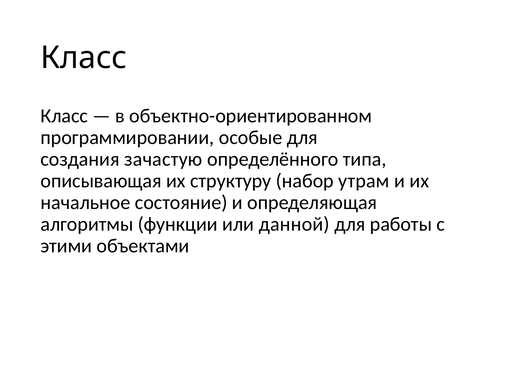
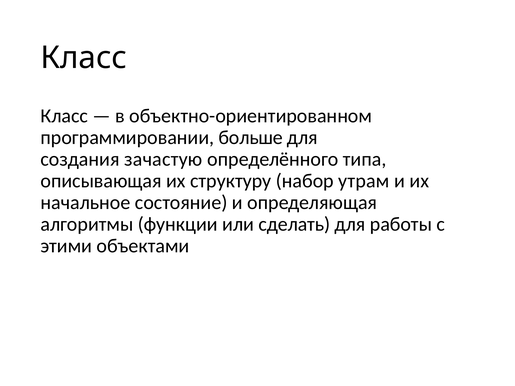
особые: особые -> больше
данной: данной -> сделать
